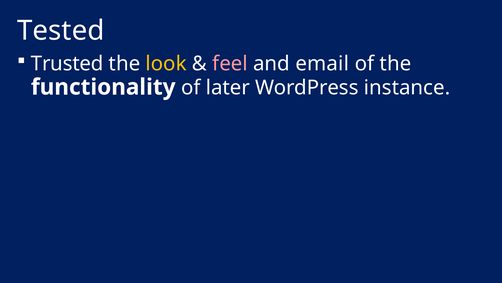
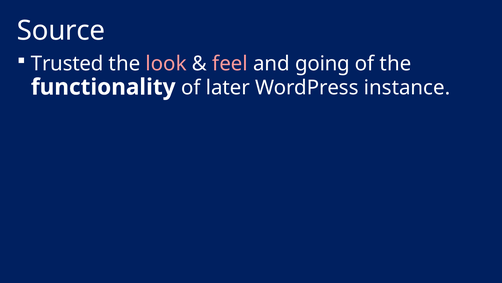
Tested: Tested -> Source
look colour: yellow -> pink
email: email -> going
